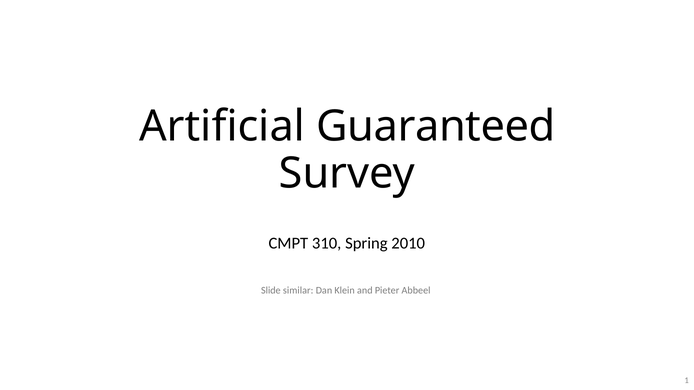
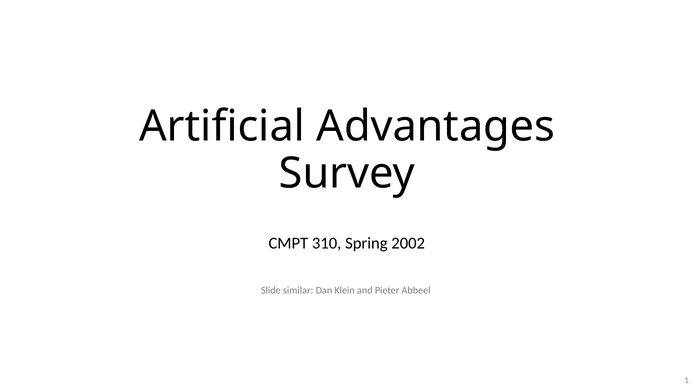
Guaranteed: Guaranteed -> Advantages
2010: 2010 -> 2002
